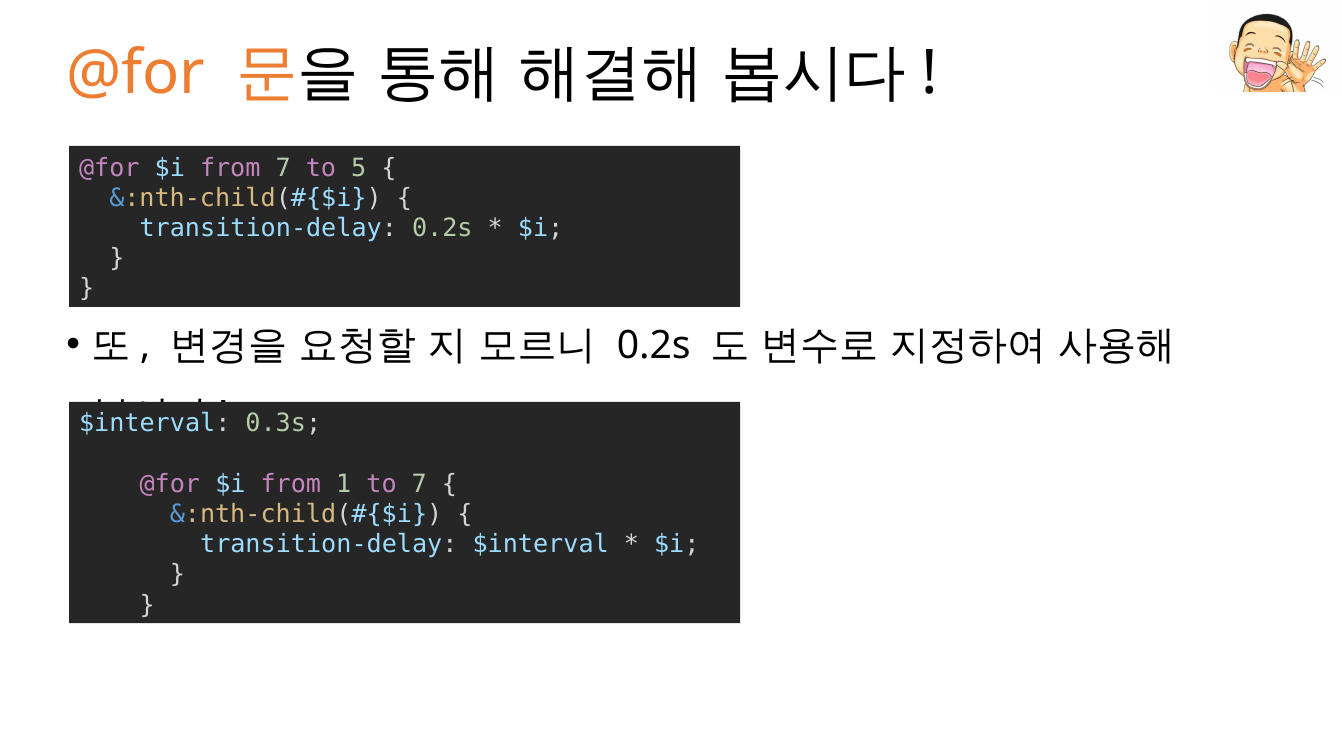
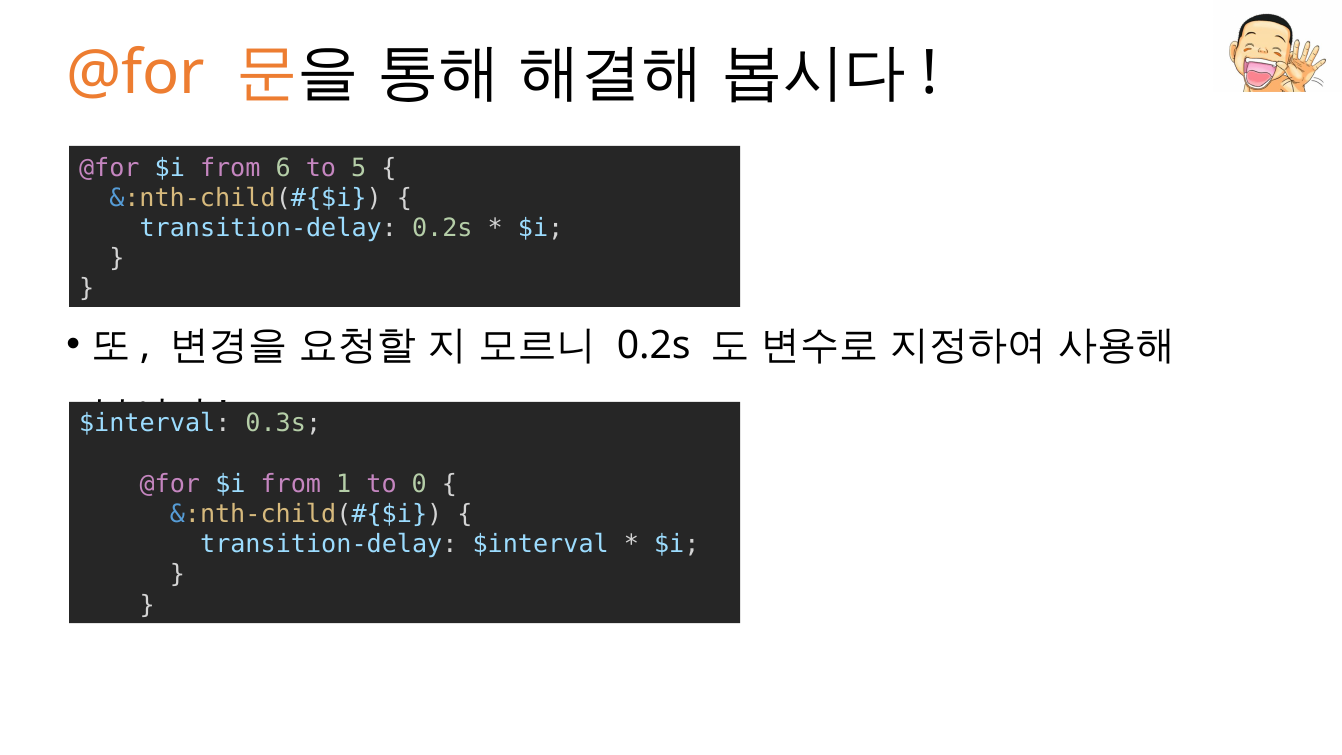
from 7: 7 -> 6
to 7: 7 -> 0
